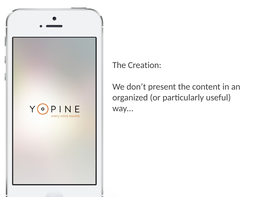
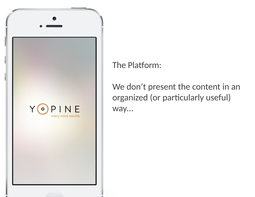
Creation: Creation -> Platform
